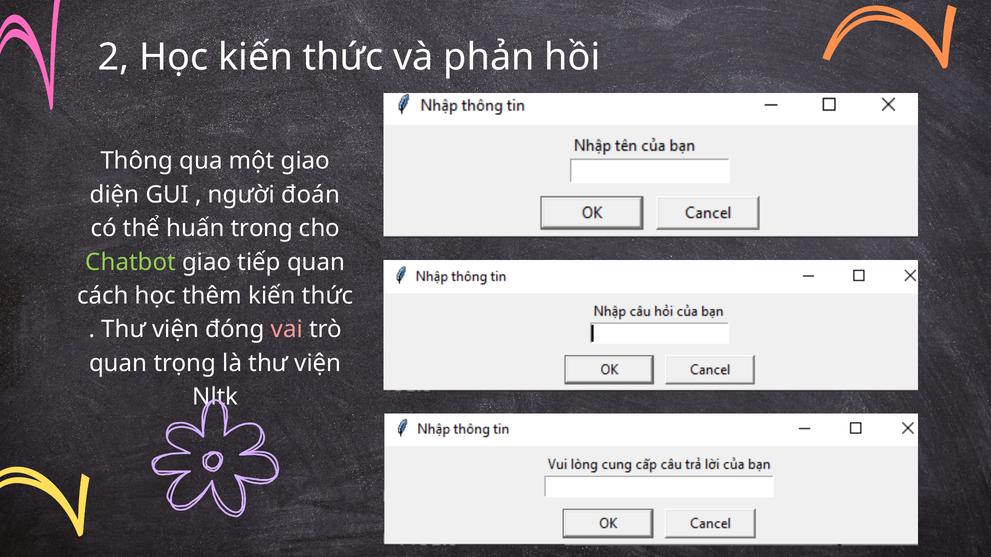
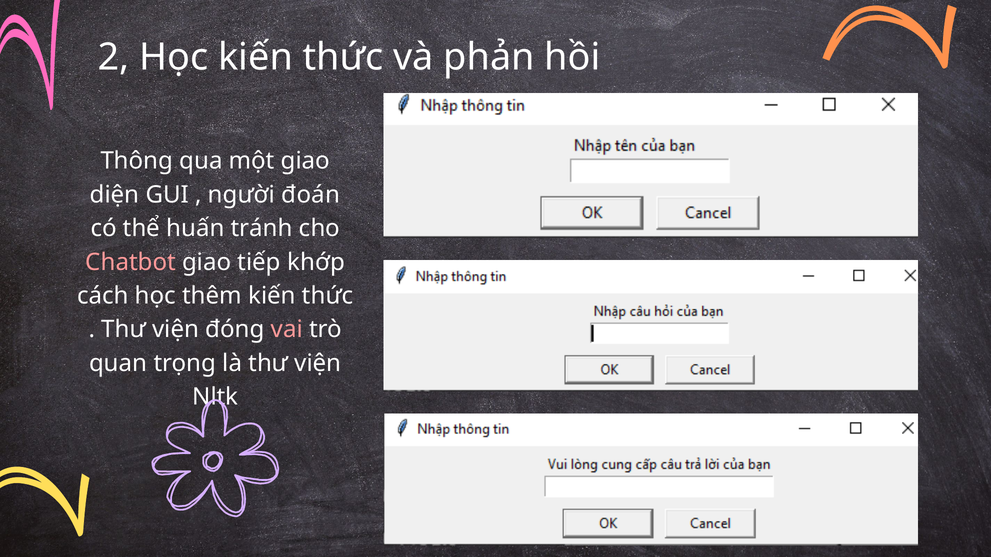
trong: trong -> tránh
Chatbot colour: light green -> pink
tiếp quan: quan -> khớp
